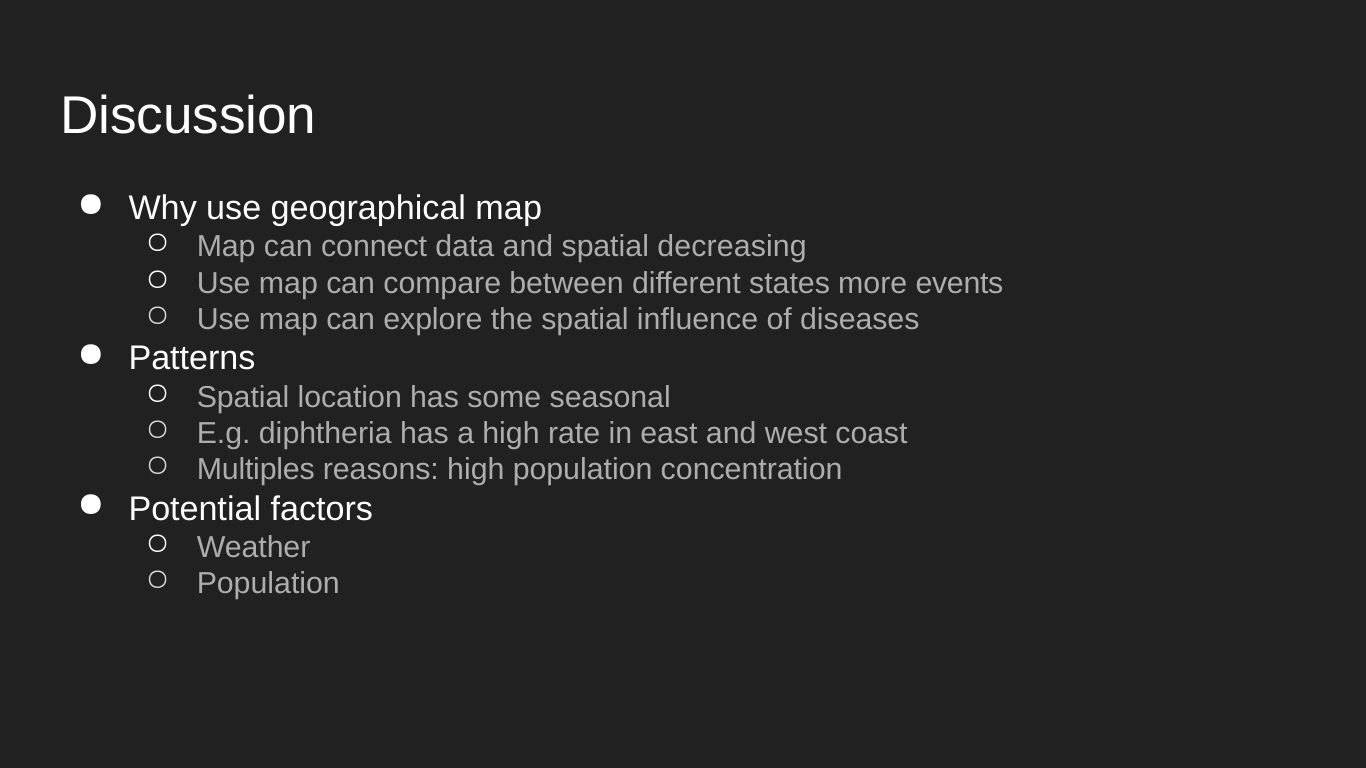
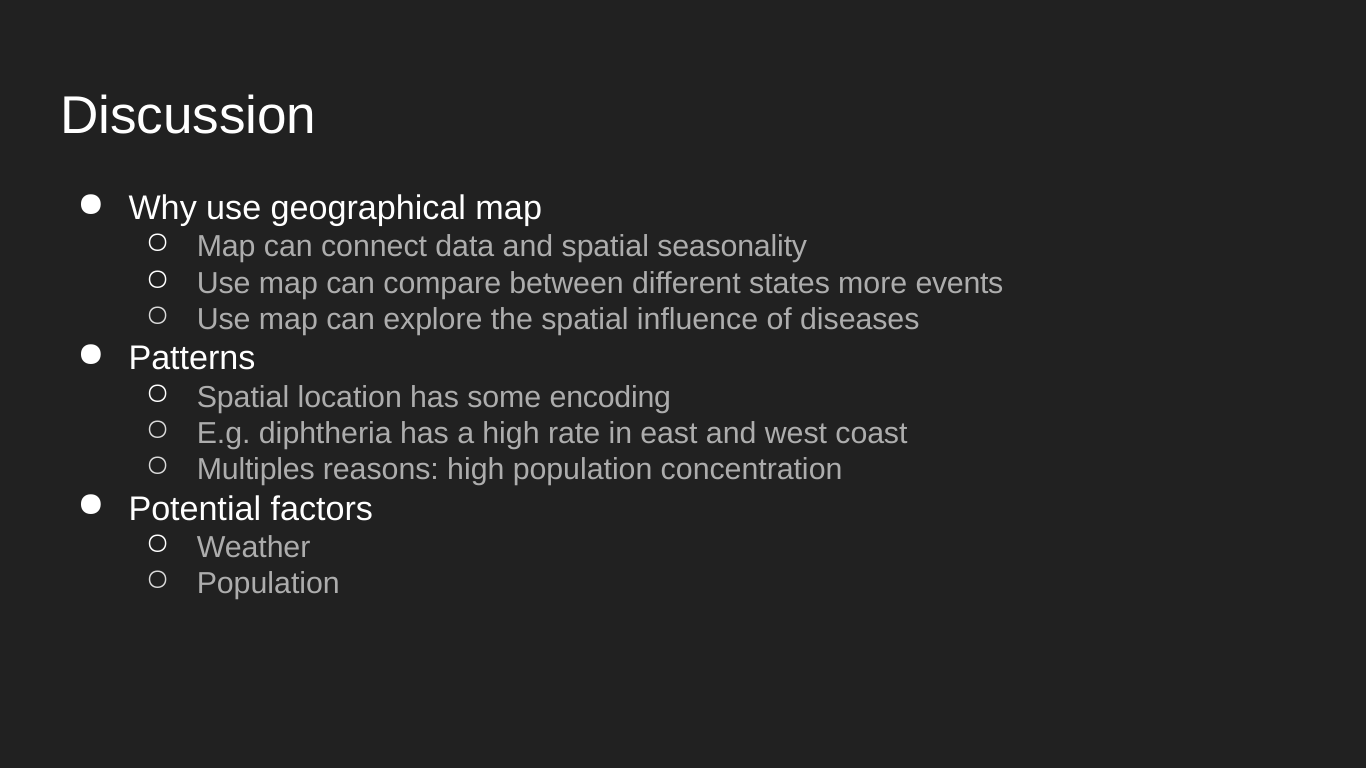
decreasing: decreasing -> seasonality
seasonal: seasonal -> encoding
